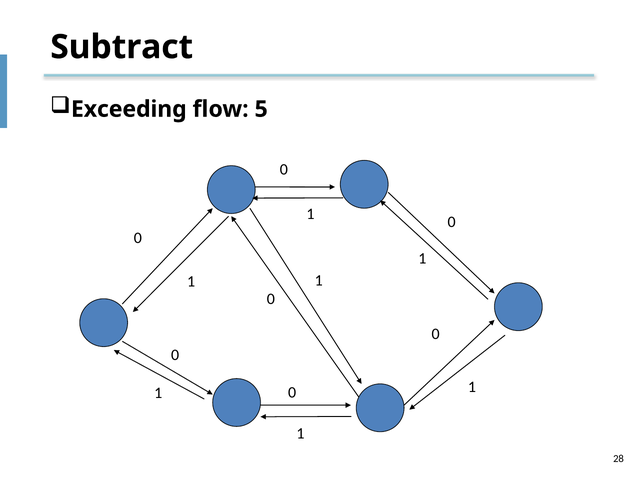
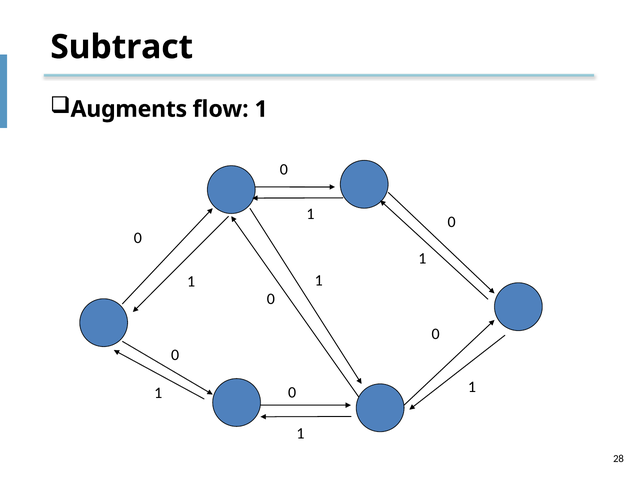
Exceeding: Exceeding -> Augments
flow 5: 5 -> 1
